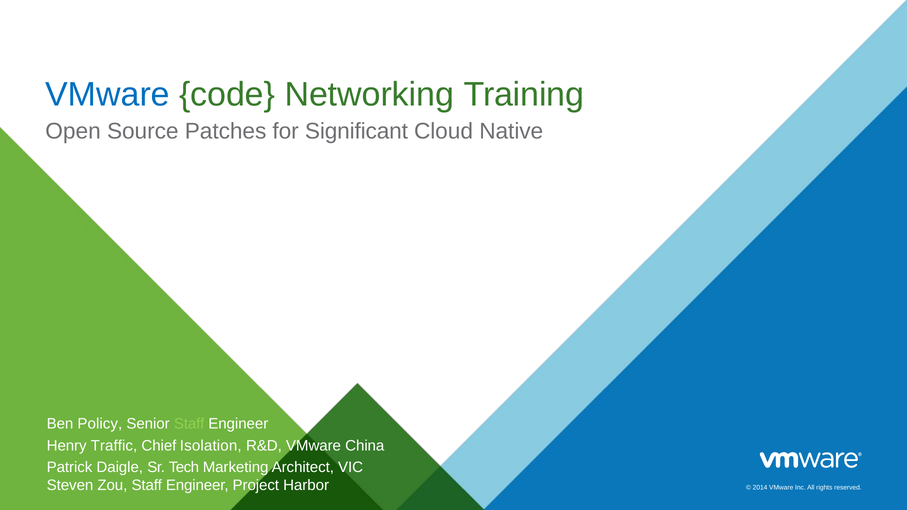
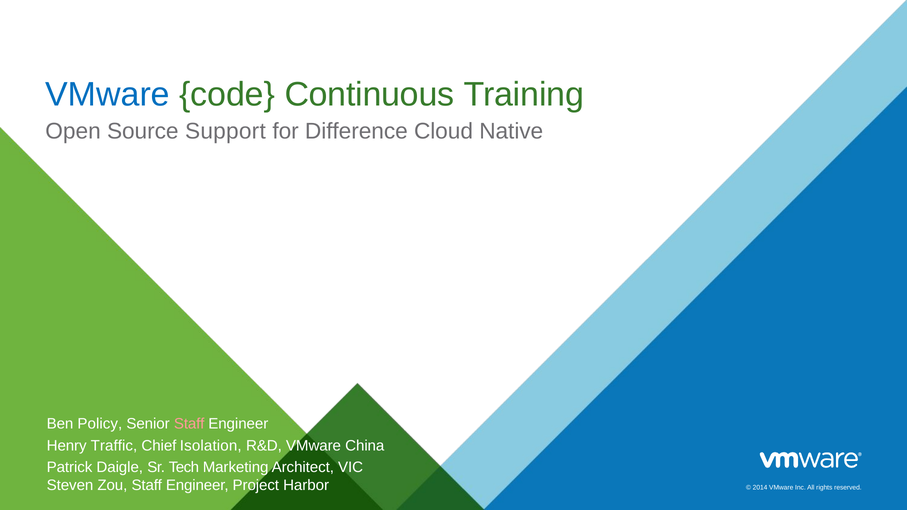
Networking: Networking -> Continuous
Patches: Patches -> Support
Significant: Significant -> Difference
Staff at (189, 424) colour: light green -> pink
